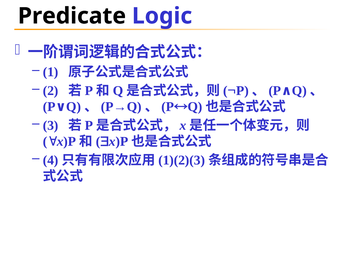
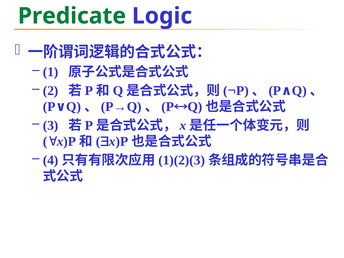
Predicate colour: black -> green
